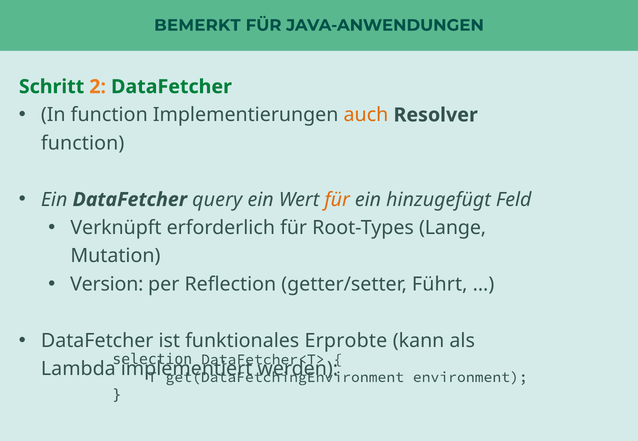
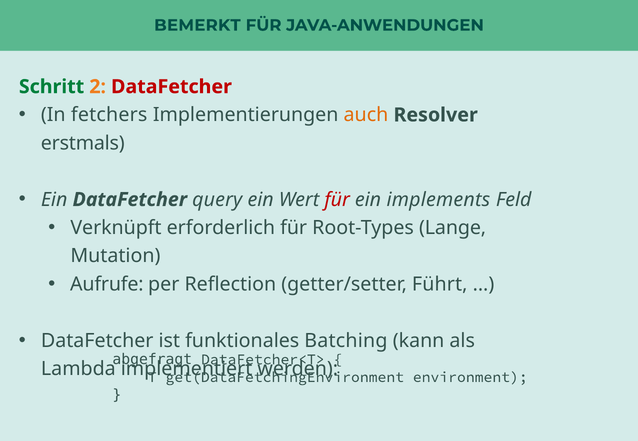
DataFetcher at (171, 87) colour: green -> red
In function: function -> fetchers
function at (83, 143): function -> erstmals
für at (337, 200) colour: orange -> red
hinzugefügt: hinzugefügt -> implements
Version: Version -> Aufrufe
Erprobte: Erprobte -> Batching
selection: selection -> abgefragt
